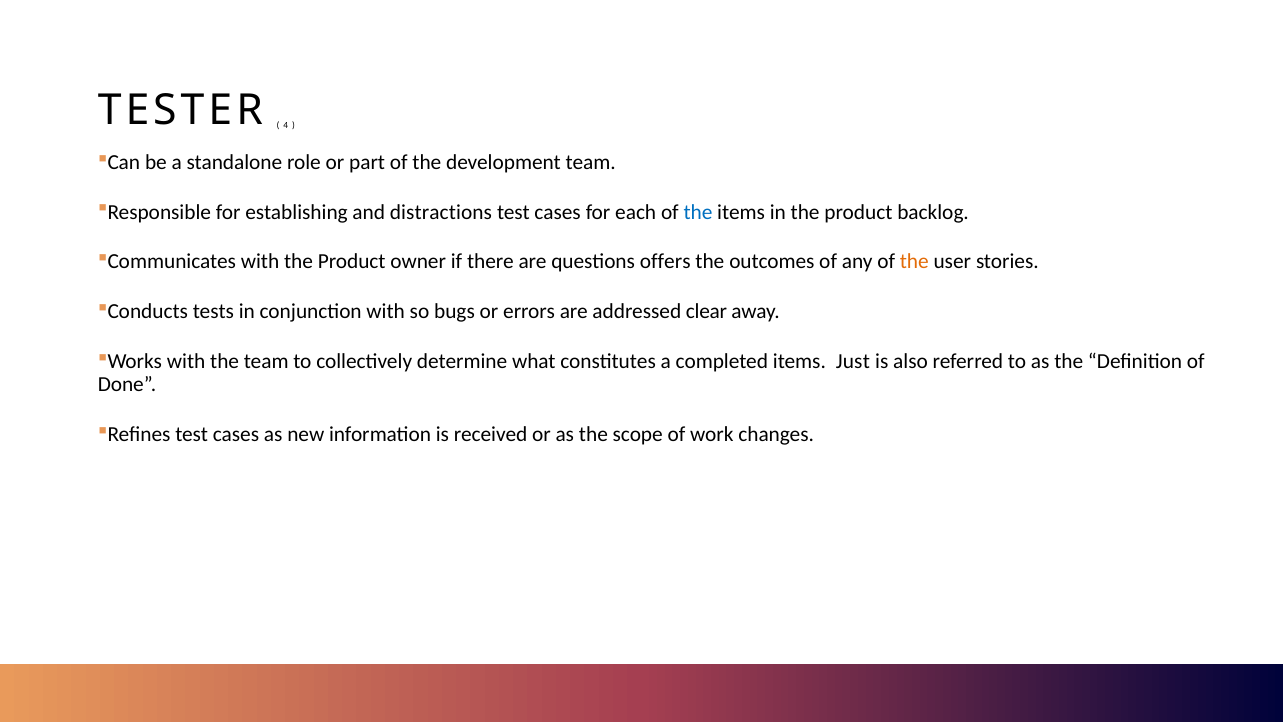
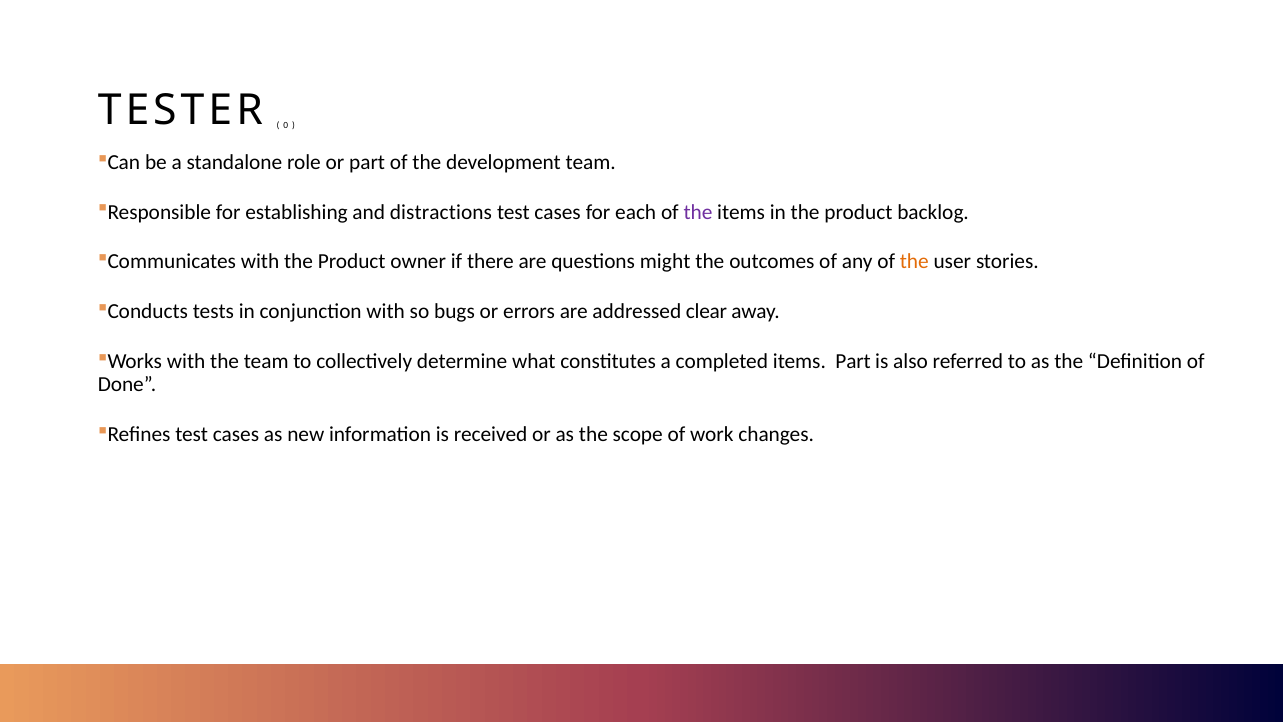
4: 4 -> 0
the at (698, 212) colour: blue -> purple
offers: offers -> might
items Just: Just -> Part
